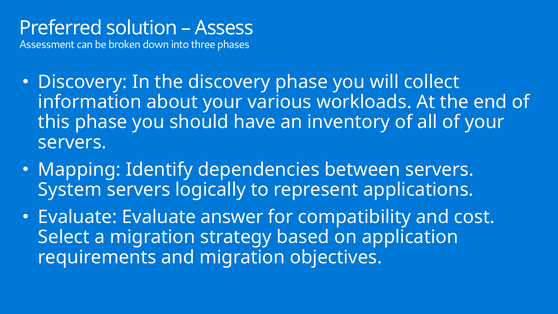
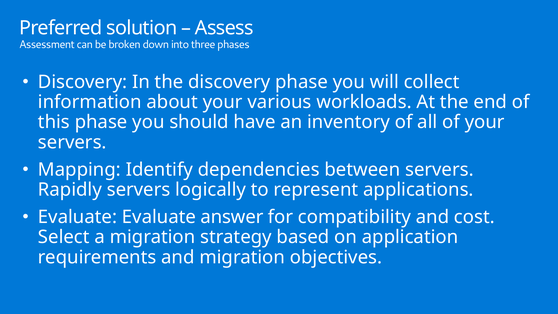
System: System -> Rapidly
